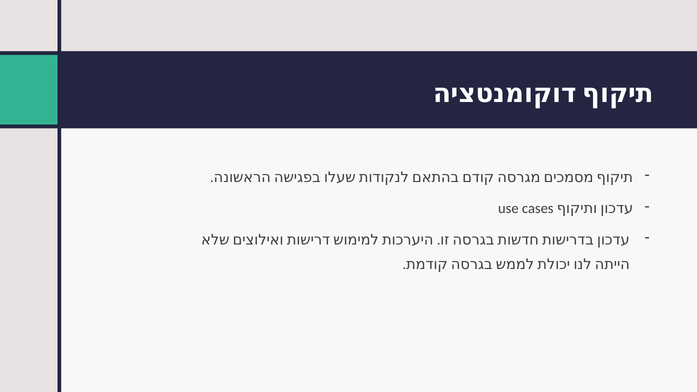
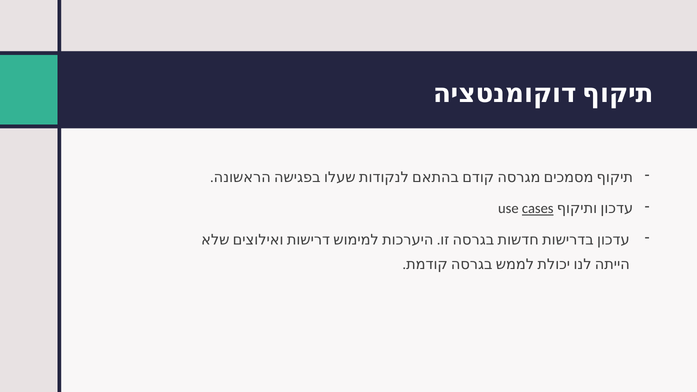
cases underline: none -> present
